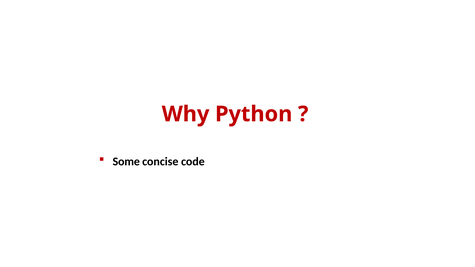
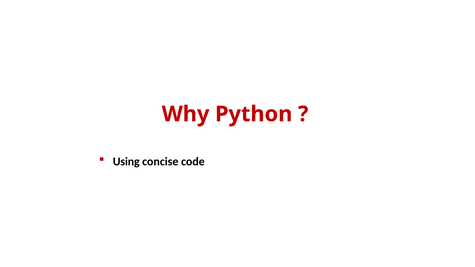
Some: Some -> Using
